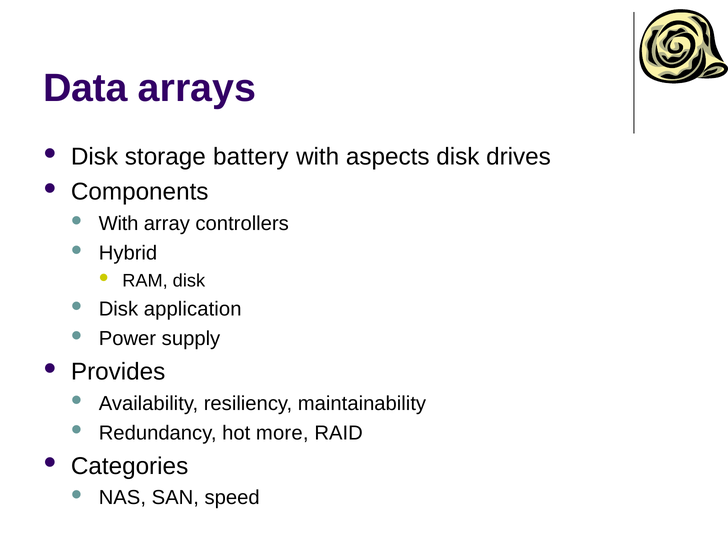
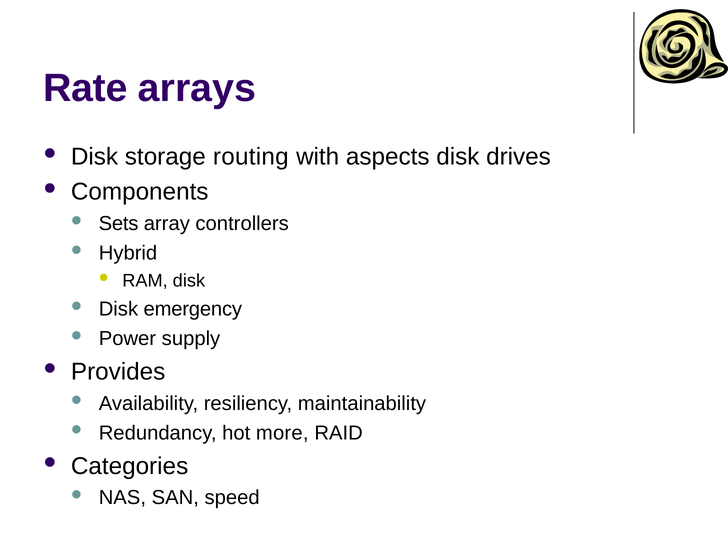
Data: Data -> Rate
battery: battery -> routing
With at (119, 224): With -> Sets
application: application -> emergency
